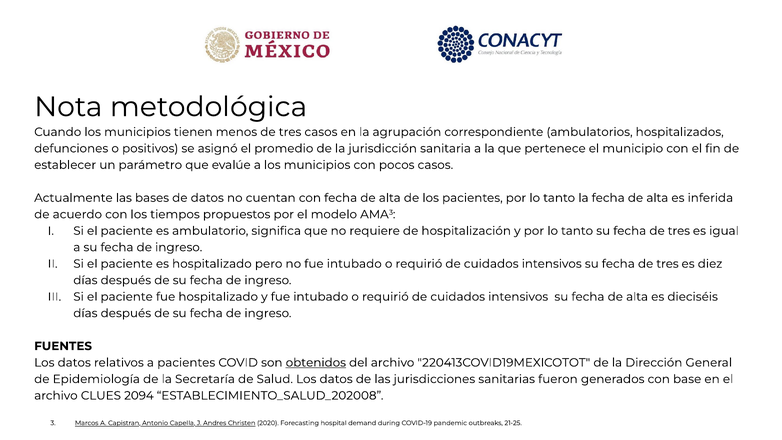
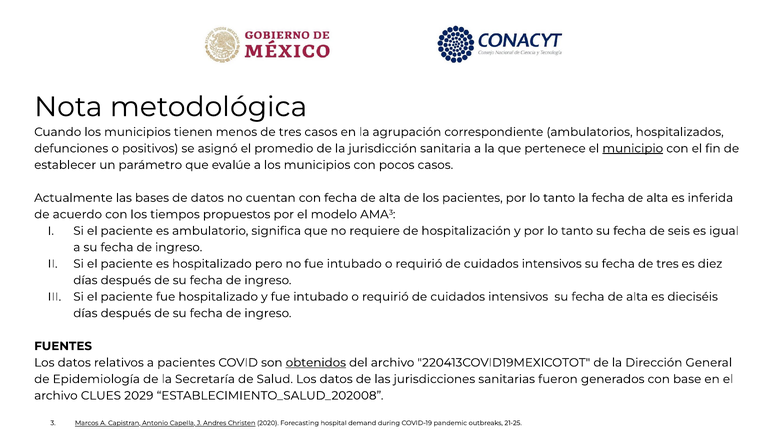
municipio underline: none -> present
tres at (679, 231): tres -> seis
2094: 2094 -> 2029
